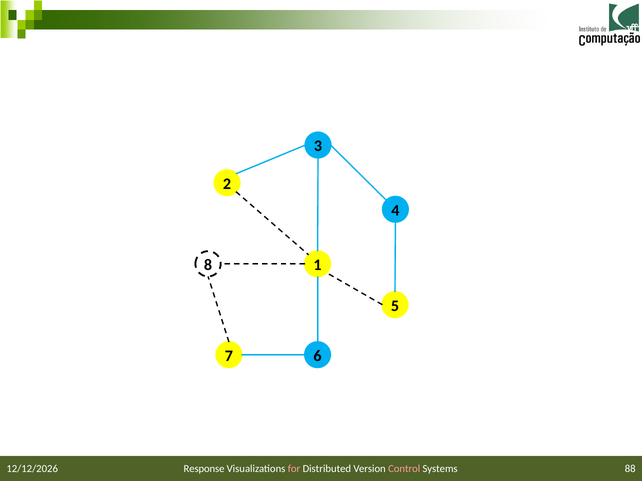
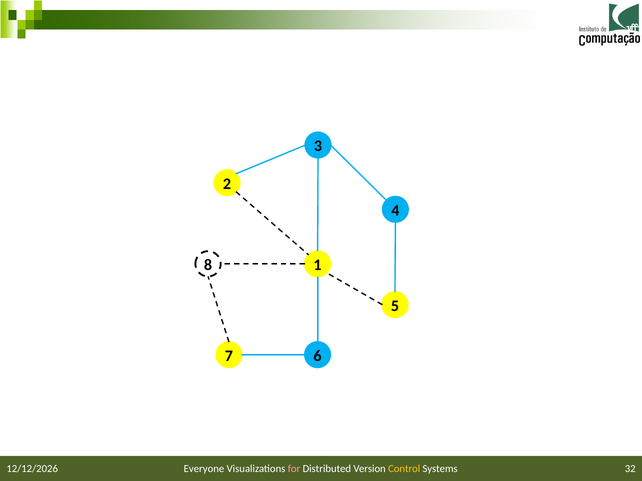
Response: Response -> Everyone
Control colour: pink -> yellow
88: 88 -> 32
